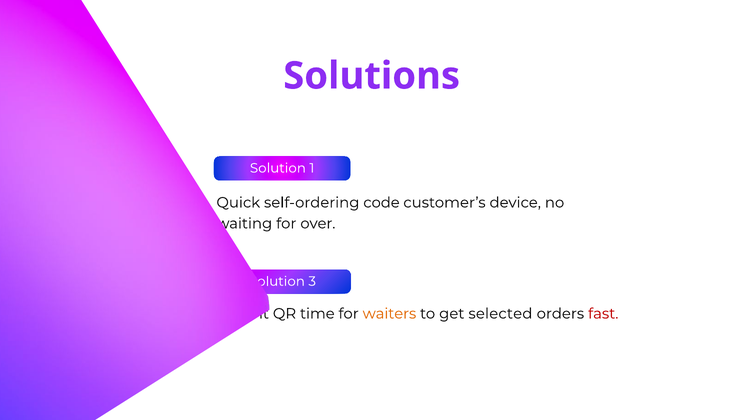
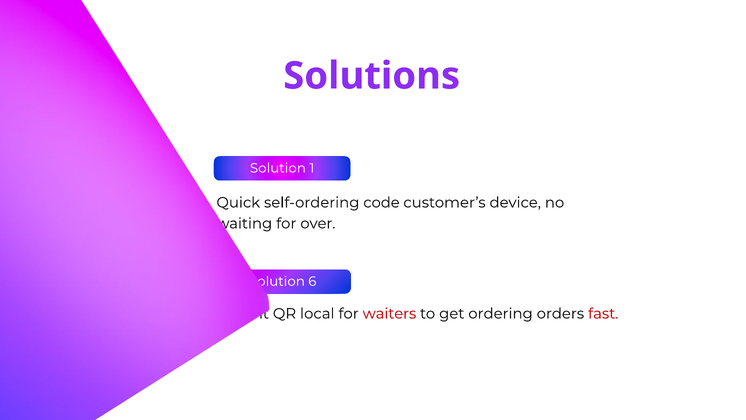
3: 3 -> 6
time: time -> local
waiters colour: orange -> red
selected: selected -> ordering
